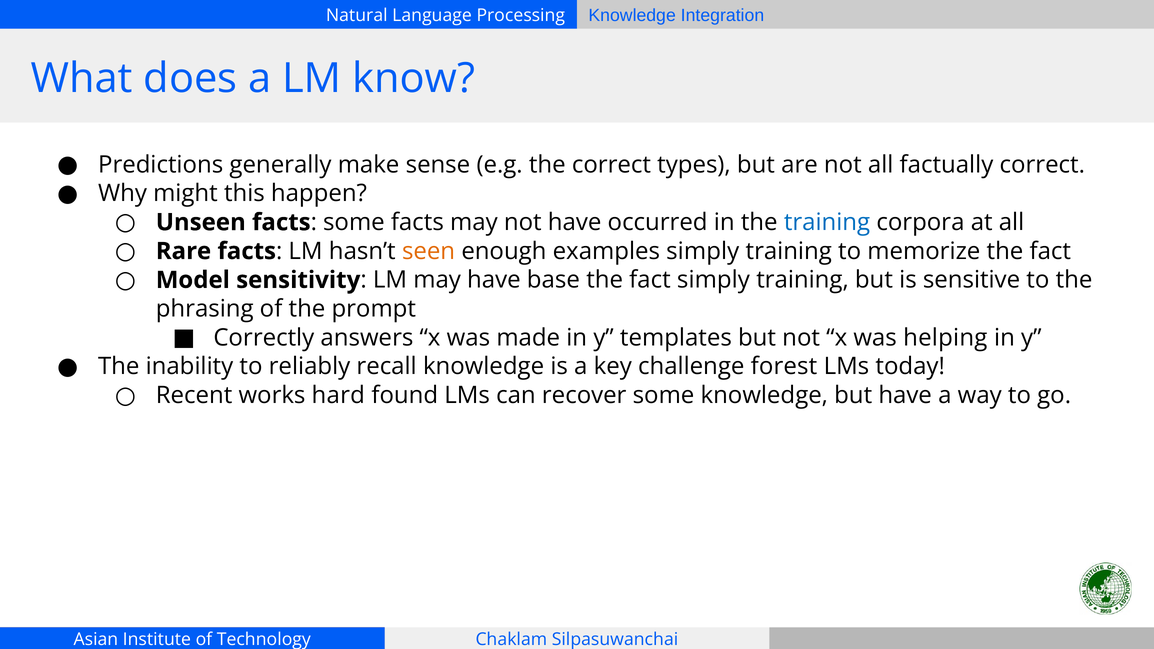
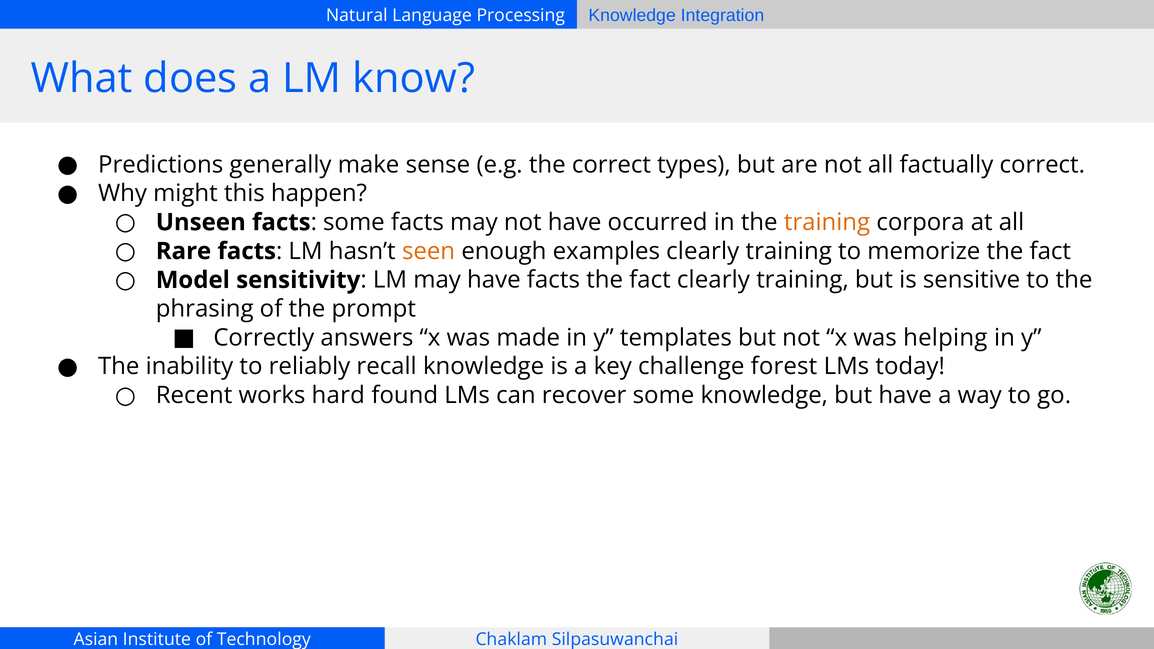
training at (827, 222) colour: blue -> orange
examples simply: simply -> clearly
have base: base -> facts
fact simply: simply -> clearly
